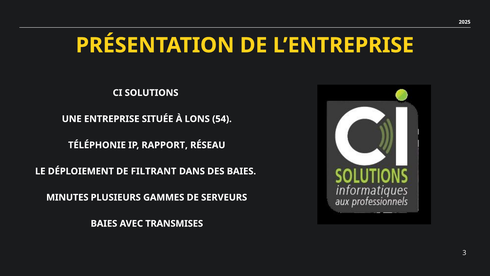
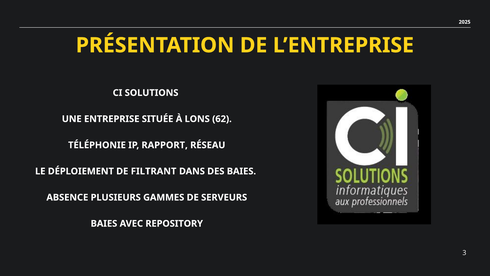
54: 54 -> 62
MINUTES: MINUTES -> ABSENCE
TRANSMISES: TRANSMISES -> REPOSITORY
